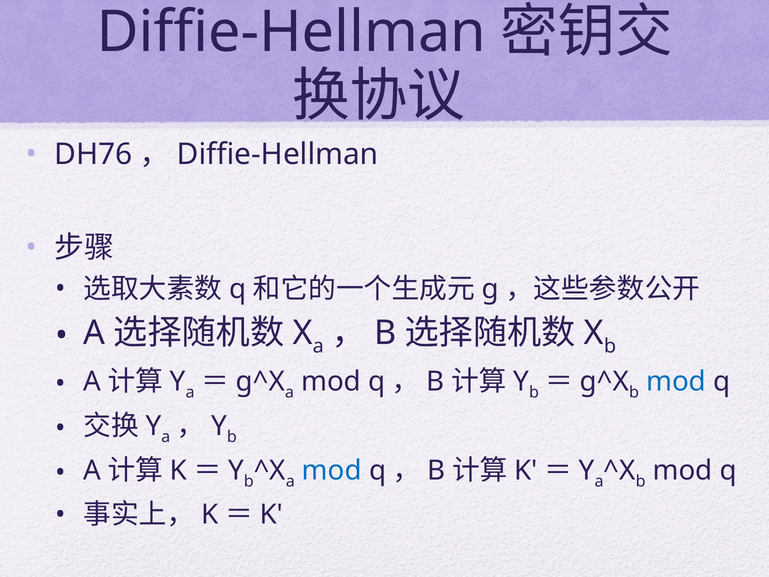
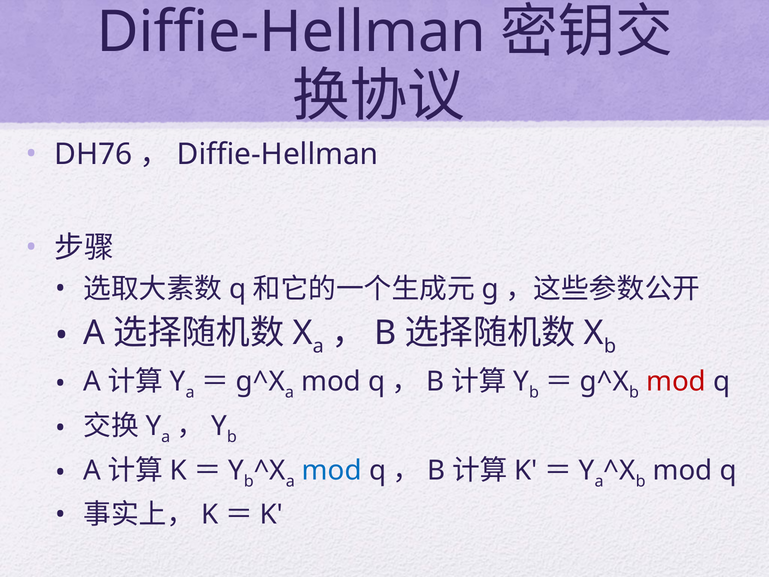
mod at (676, 382) colour: blue -> red
